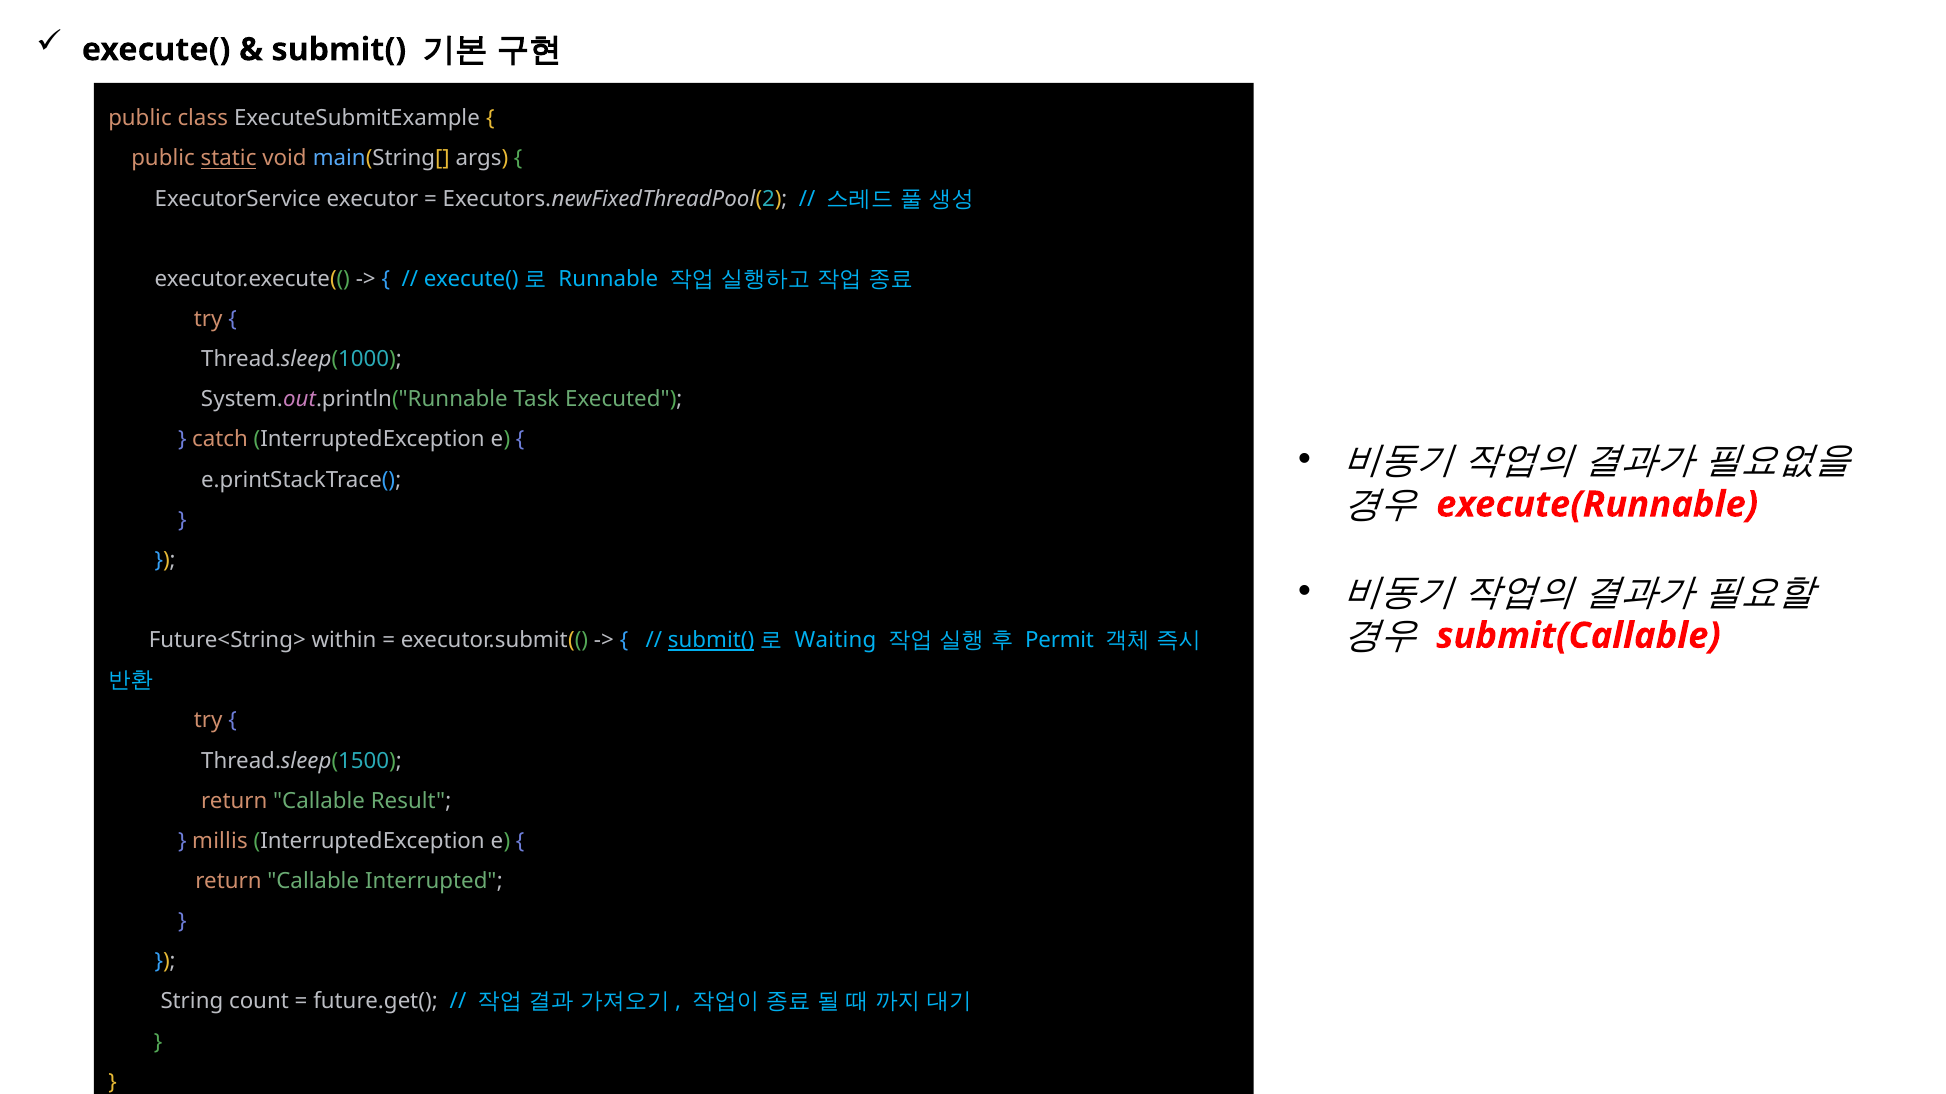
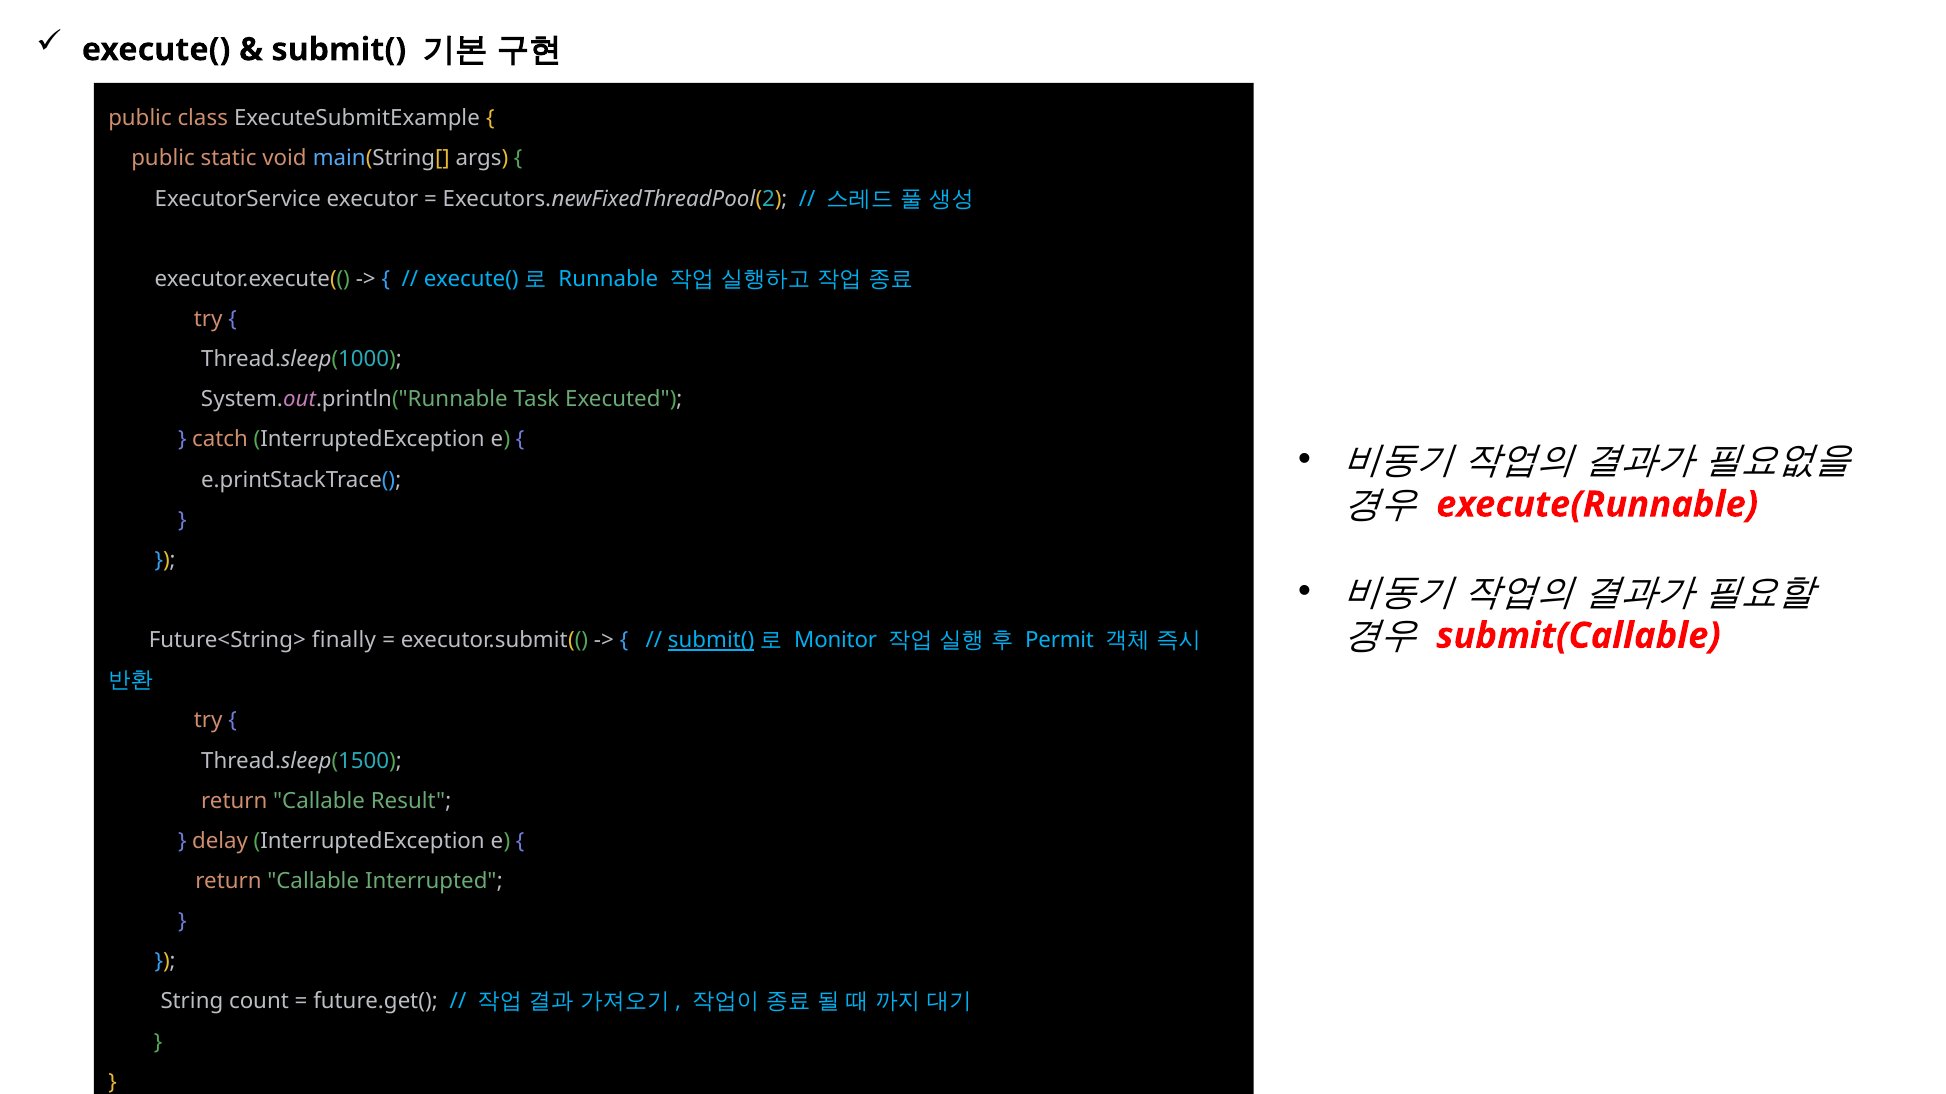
static underline: present -> none
within: within -> finally
Waiting: Waiting -> Monitor
millis: millis -> delay
